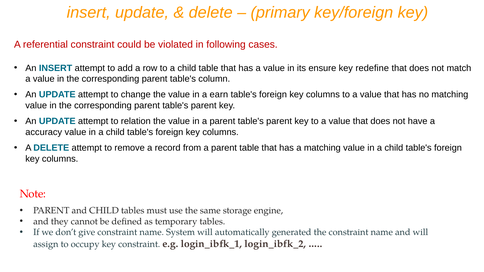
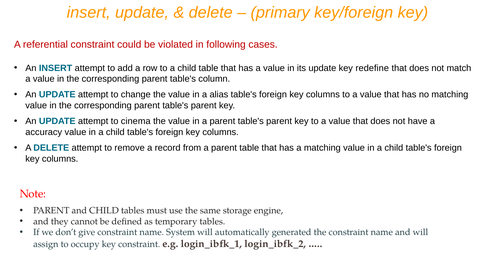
its ensure: ensure -> update
earn: earn -> alias
relation: relation -> cinema
